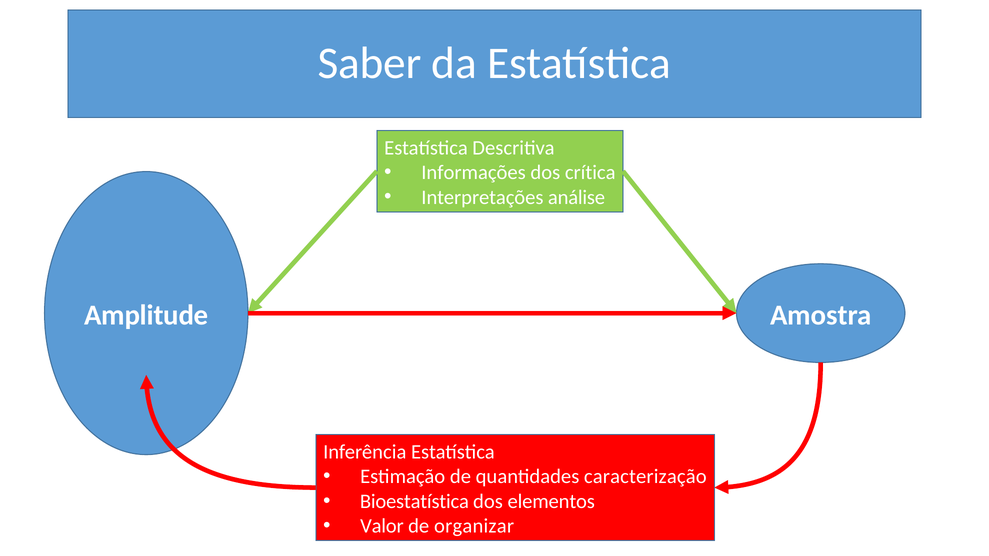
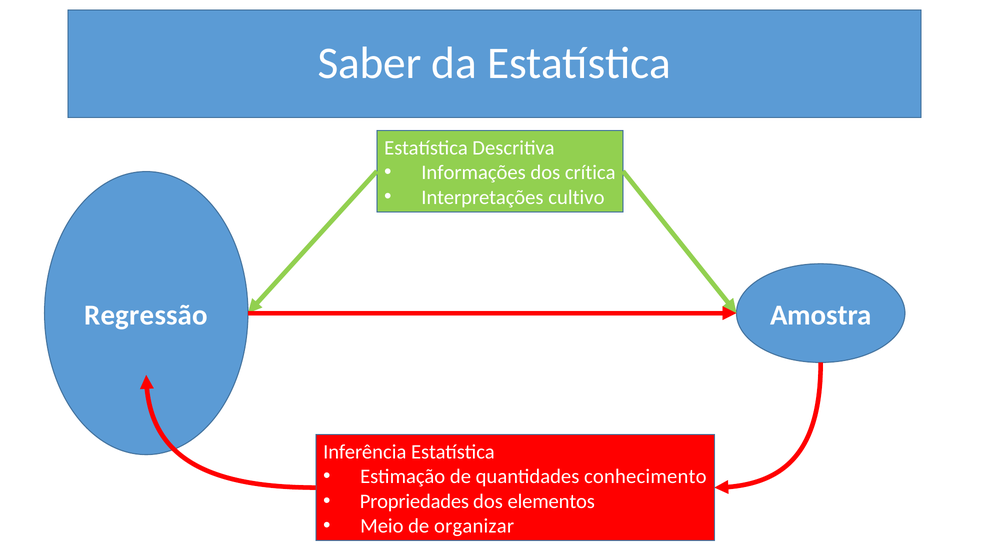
análise: análise -> cultivo
Amplitude: Amplitude -> Regressão
caracterização: caracterização -> conhecimento
Bioestatística: Bioestatística -> Propriedades
Valor: Valor -> Meio
